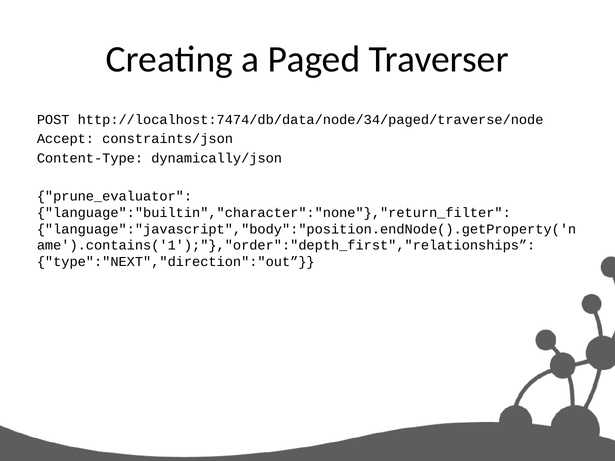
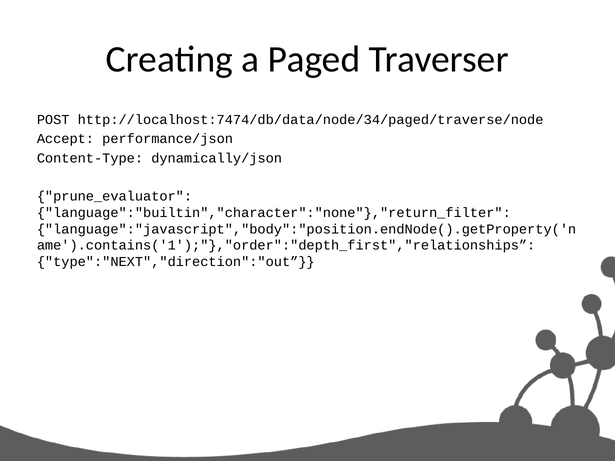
constraints/json: constraints/json -> performance/json
